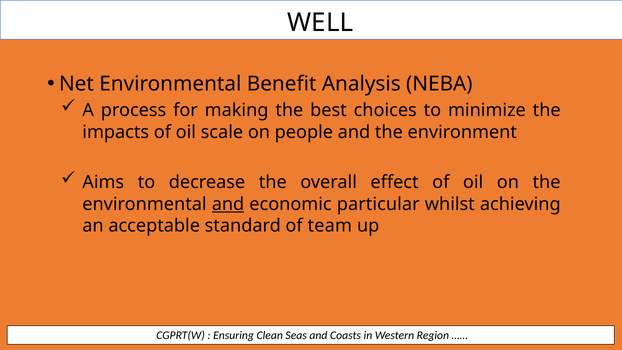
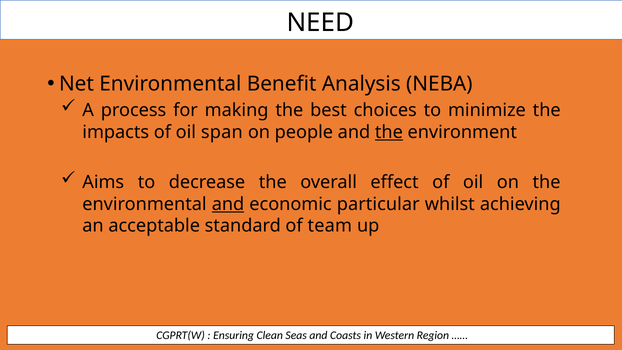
WELL: WELL -> NEED
scale: scale -> span
the at (389, 132) underline: none -> present
